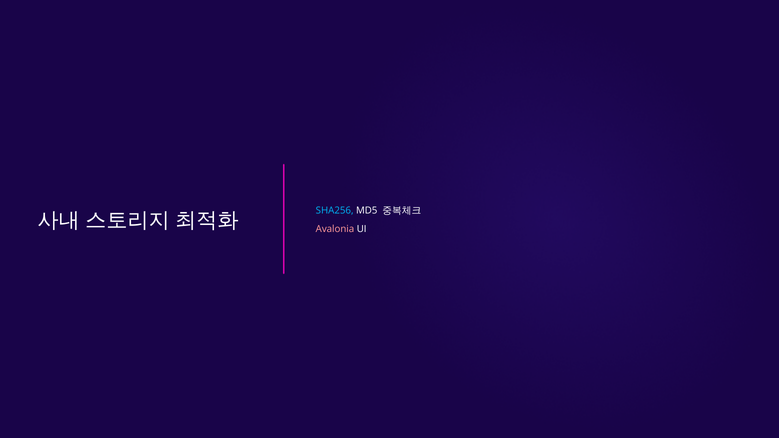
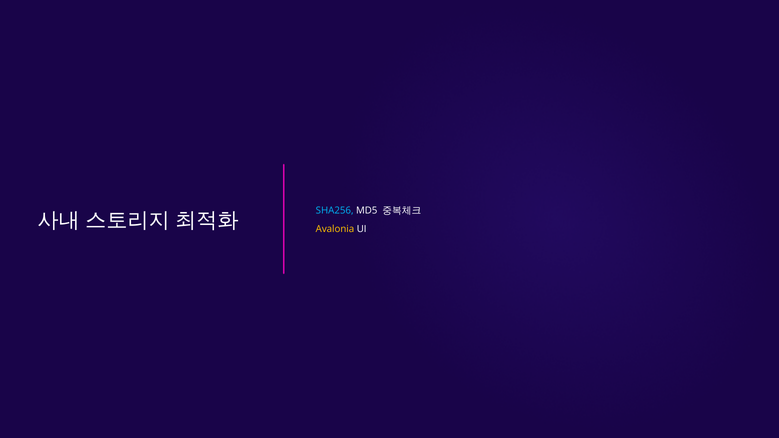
Avalonia colour: pink -> yellow
